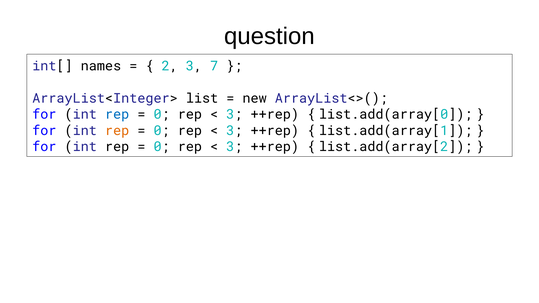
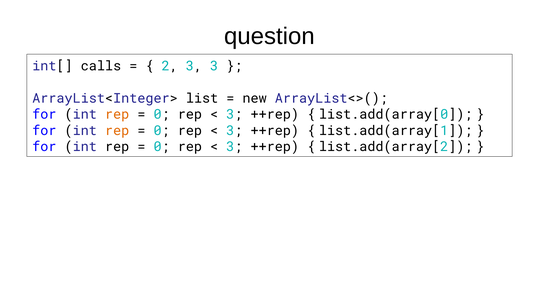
names: names -> calls
3 7: 7 -> 3
rep at (117, 115) colour: blue -> orange
